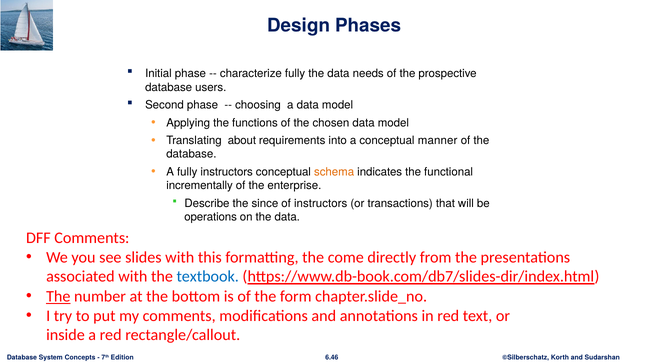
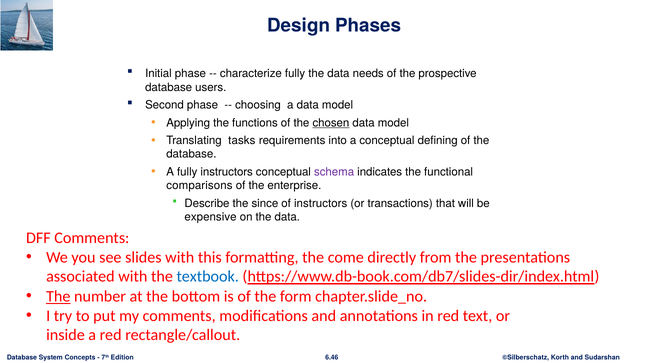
chosen underline: none -> present
about: about -> tasks
manner: manner -> defining
schema colour: orange -> purple
incrementally: incrementally -> comparisons
operations: operations -> expensive
